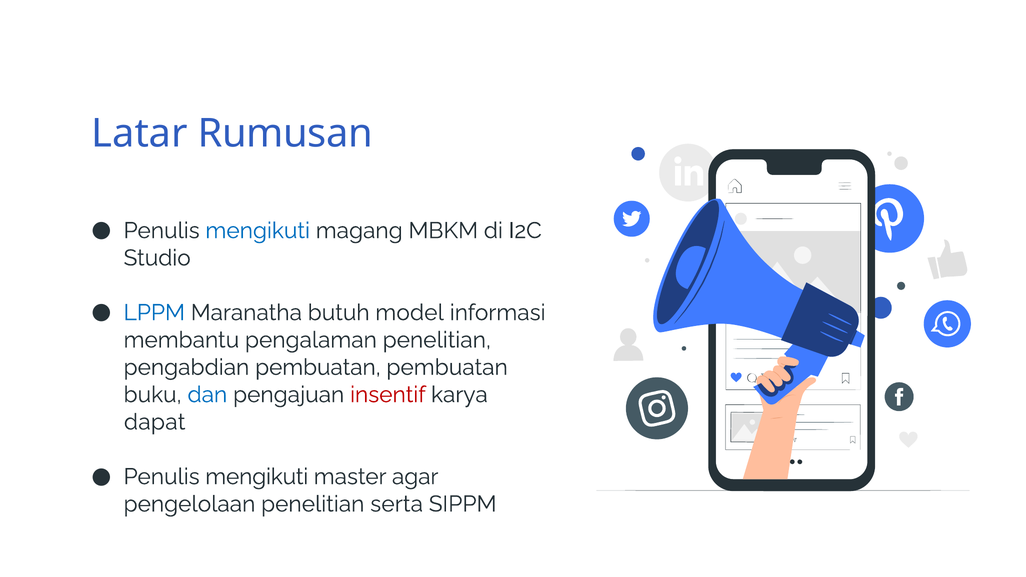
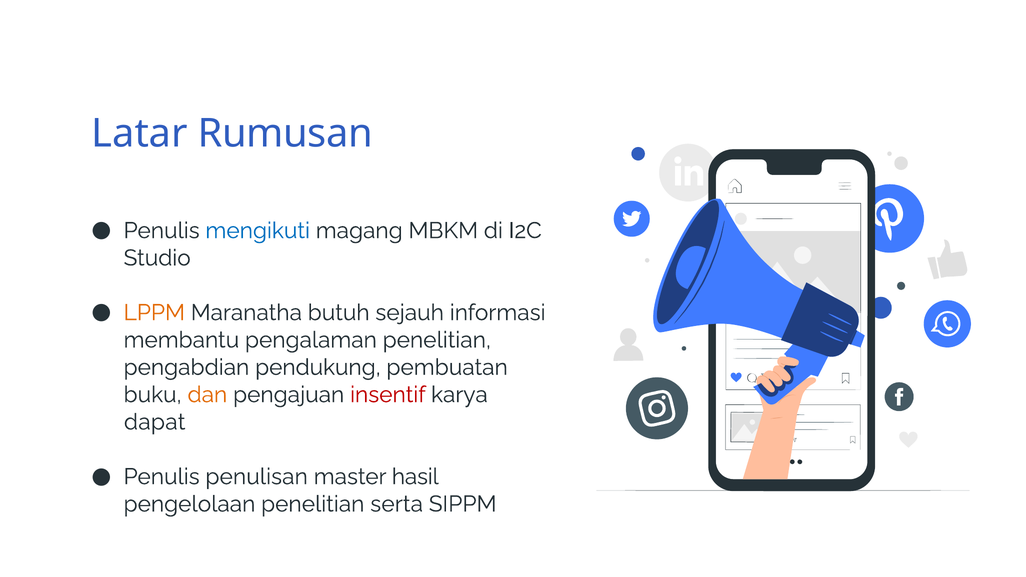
LPPM colour: blue -> orange
model: model -> sejauh
pengabdian pembuatan: pembuatan -> pendukung
dan colour: blue -> orange
mengikuti at (257, 477): mengikuti -> penulisan
agar: agar -> hasil
